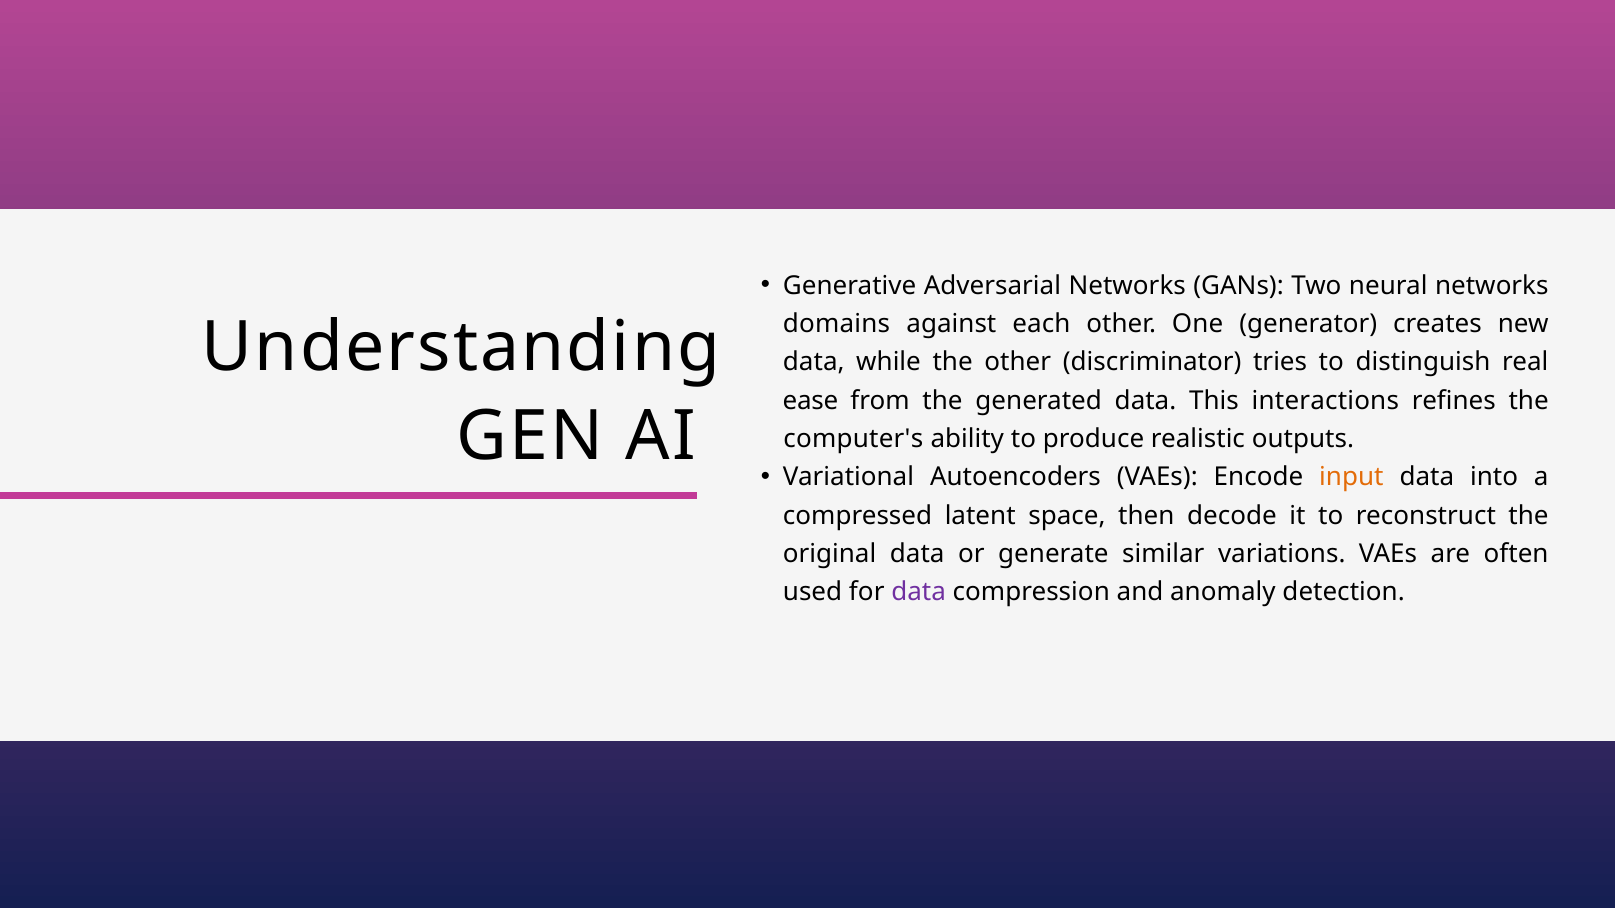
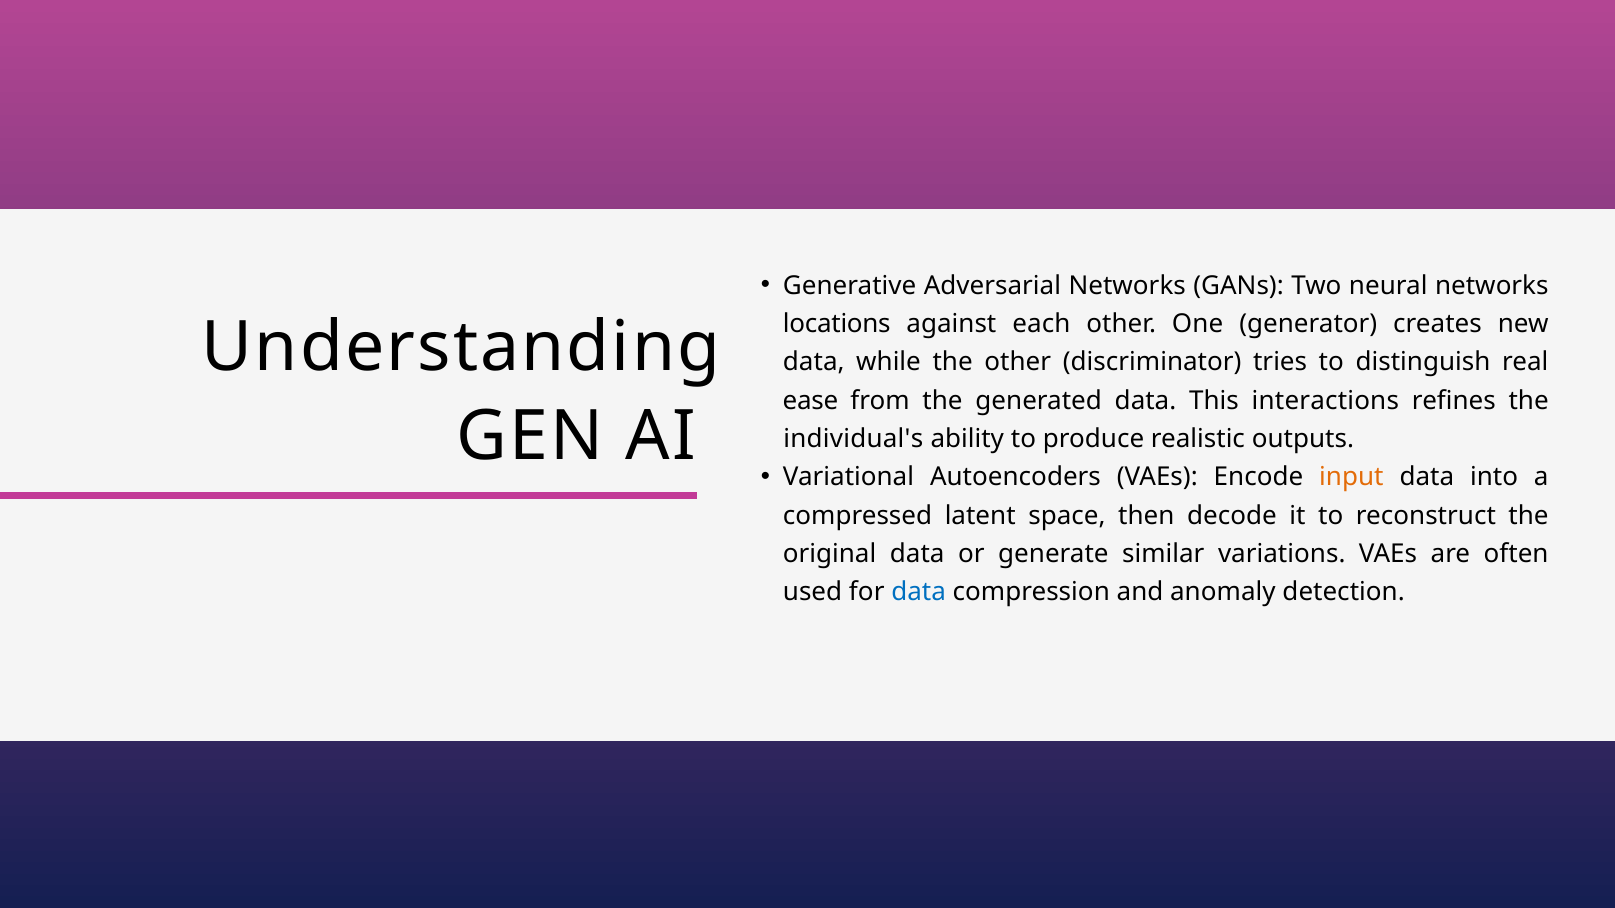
domains: domains -> locations
computer's: computer's -> individual's
data at (919, 593) colour: purple -> blue
